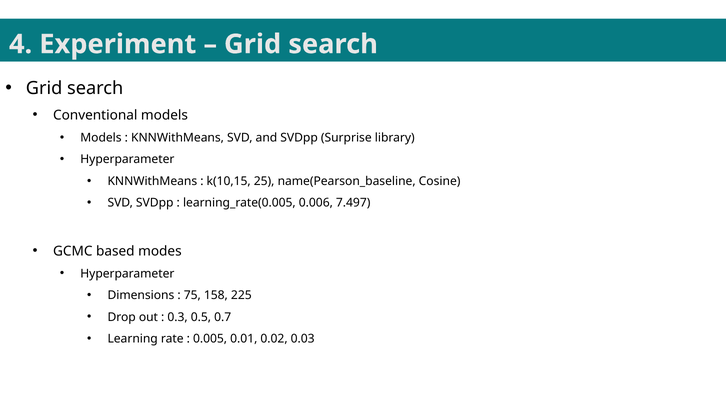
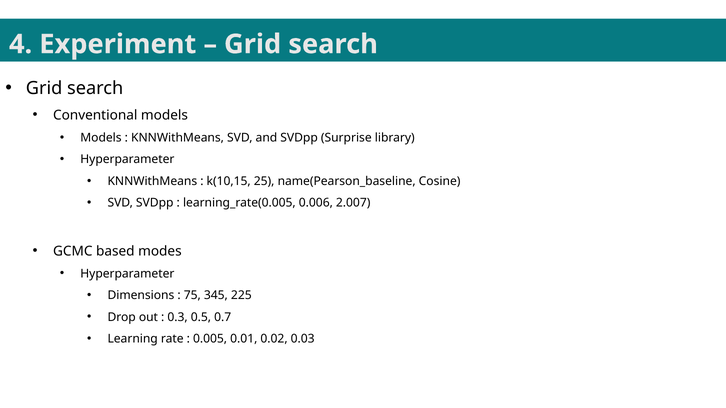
7.497: 7.497 -> 2.007
158: 158 -> 345
